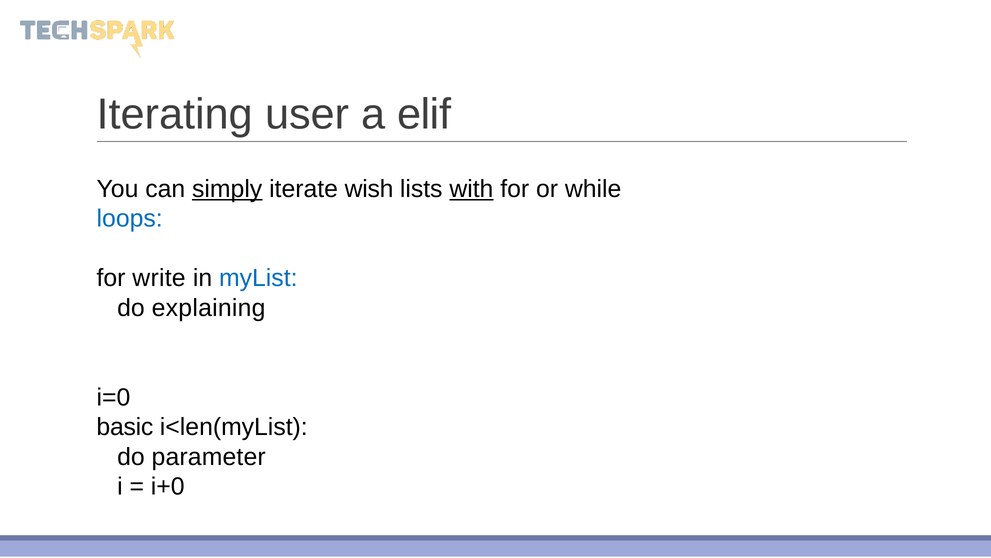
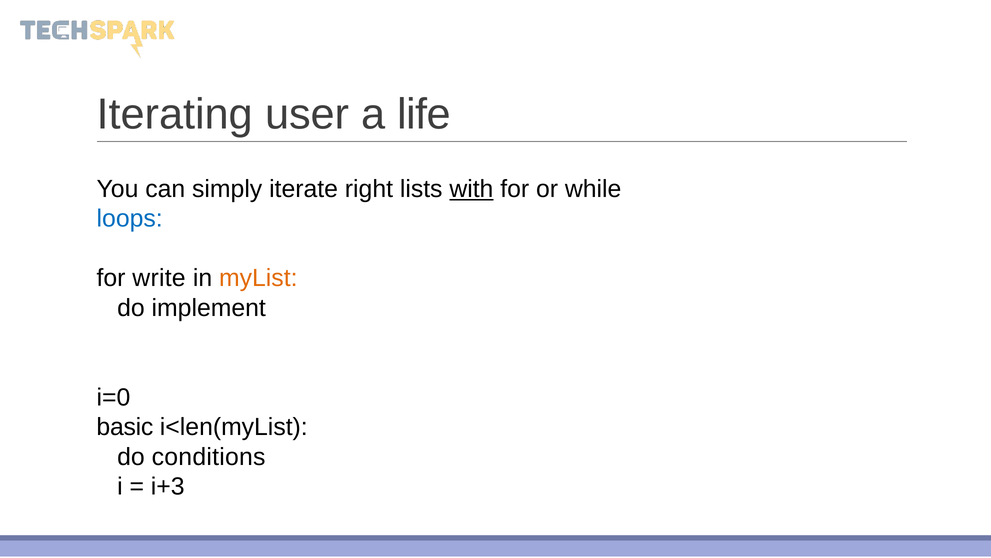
elif: elif -> life
simply underline: present -> none
wish: wish -> right
myList colour: blue -> orange
explaining: explaining -> implement
parameter: parameter -> conditions
i+0: i+0 -> i+3
